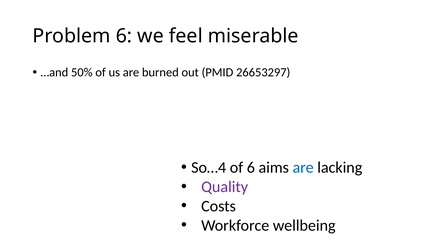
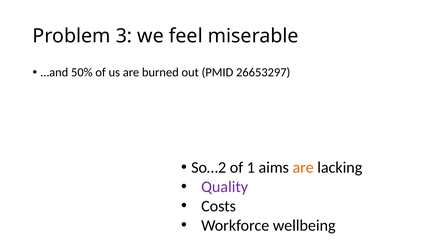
Problem 6: 6 -> 3
So…4: So…4 -> So…2
of 6: 6 -> 1
are at (303, 167) colour: blue -> orange
